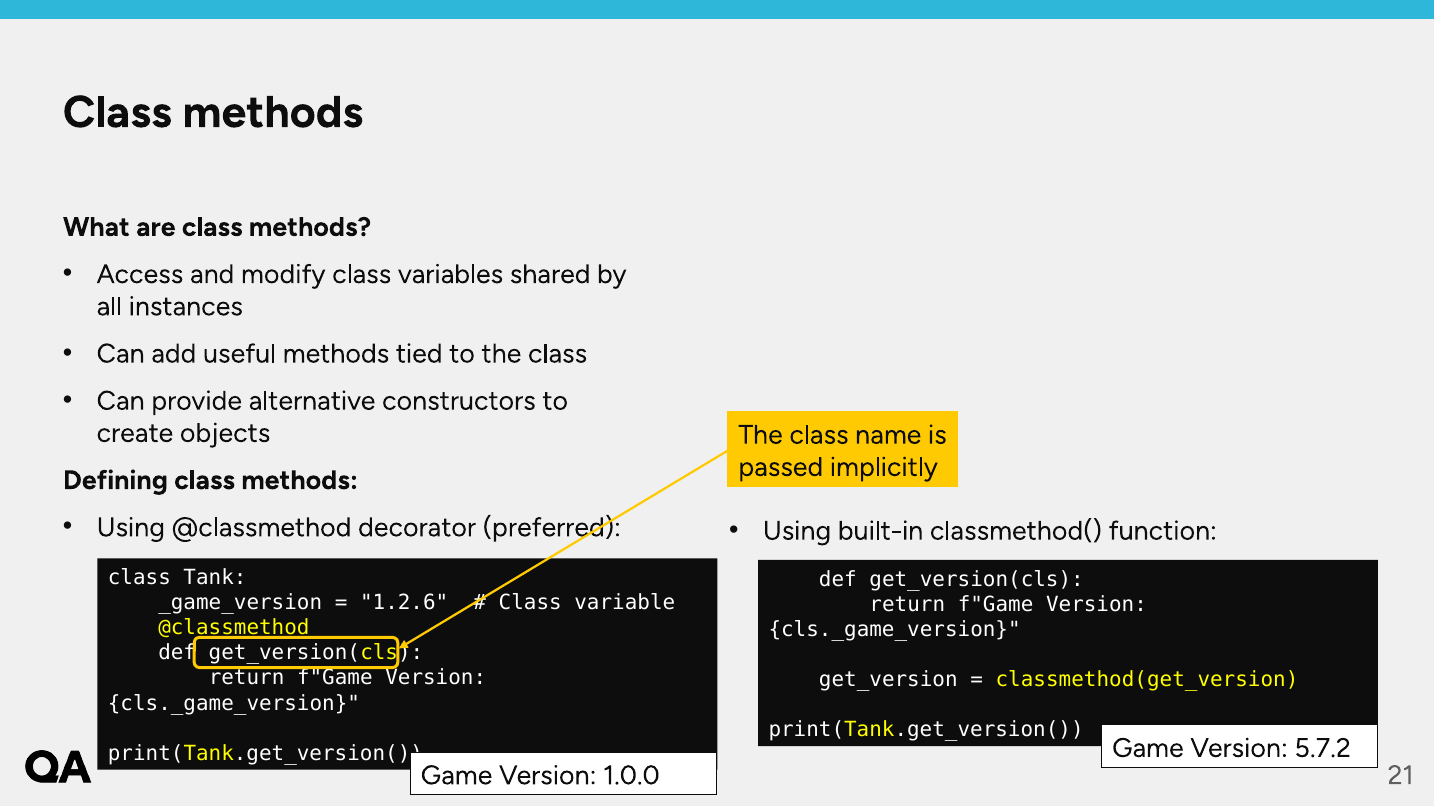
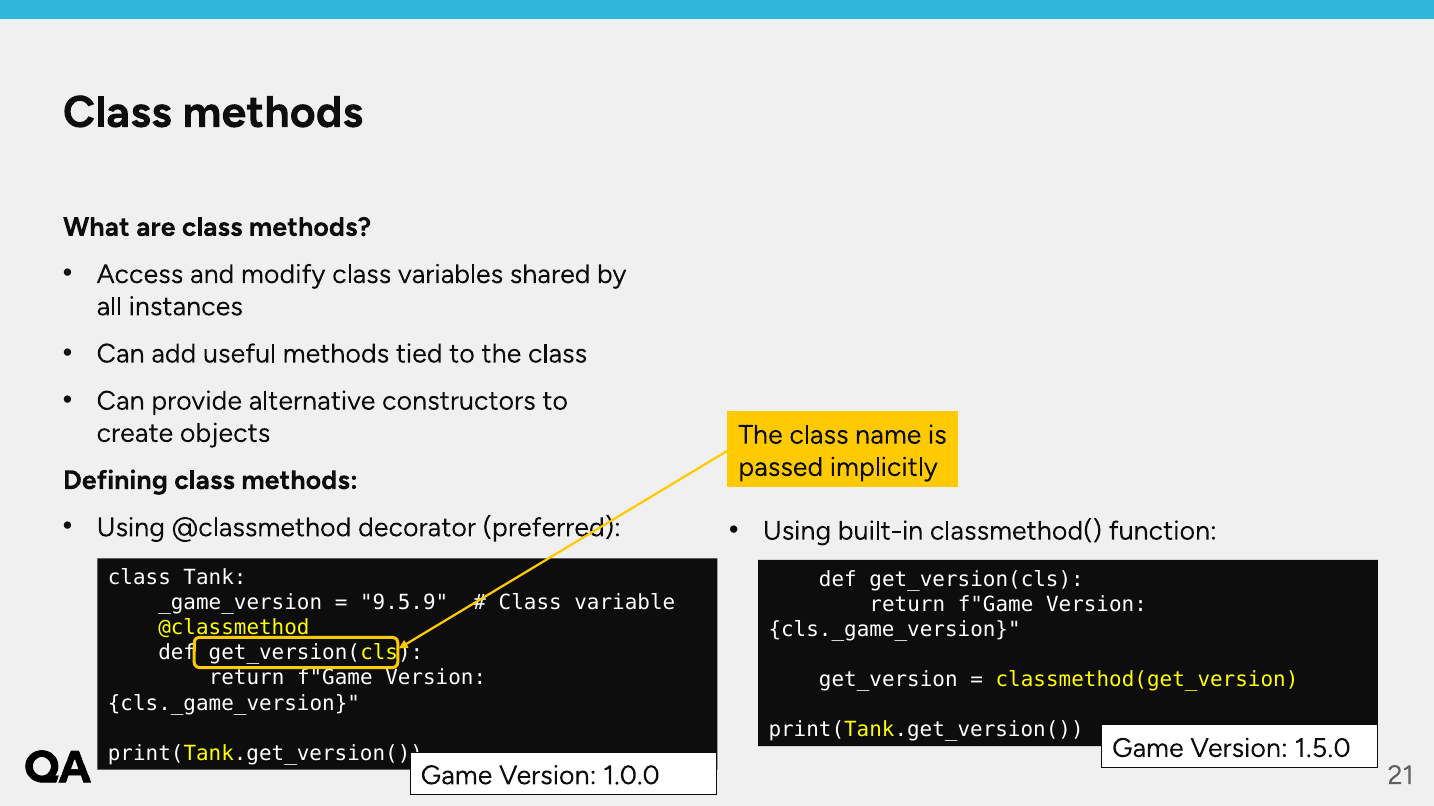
1.2.6: 1.2.6 -> 9.5.9
5.7.2: 5.7.2 -> 1.5.0
